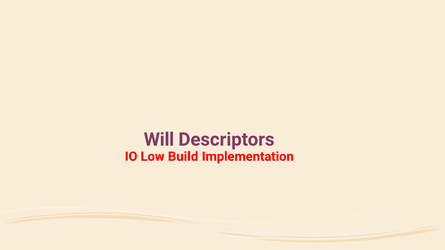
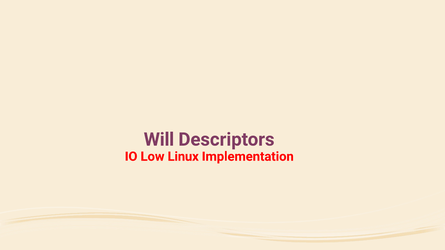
Build: Build -> Linux
